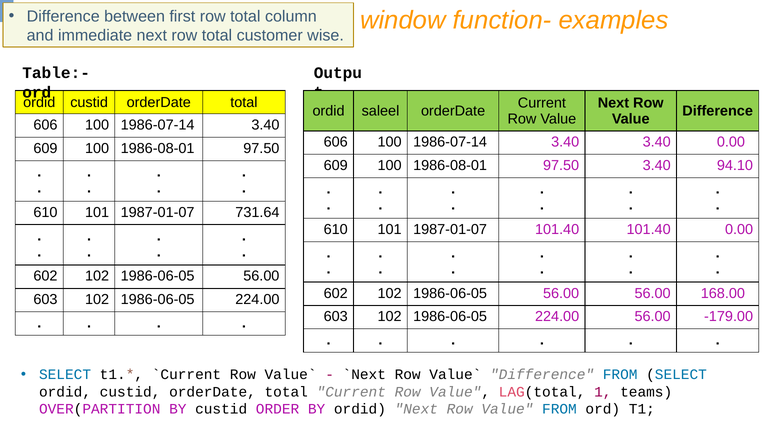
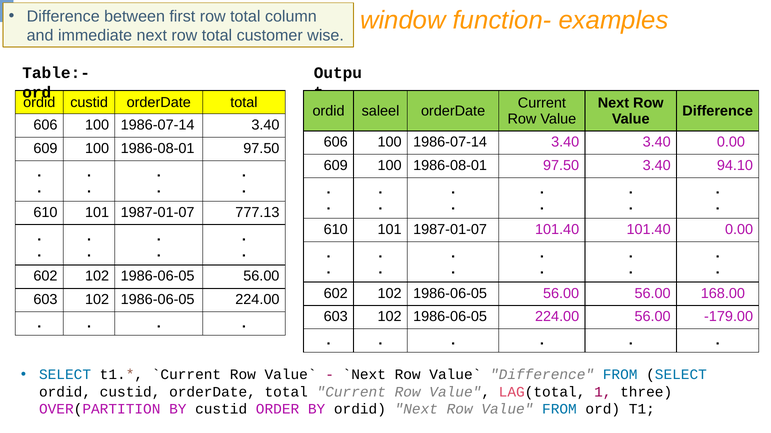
731.64: 731.64 -> 777.13
teams: teams -> three
